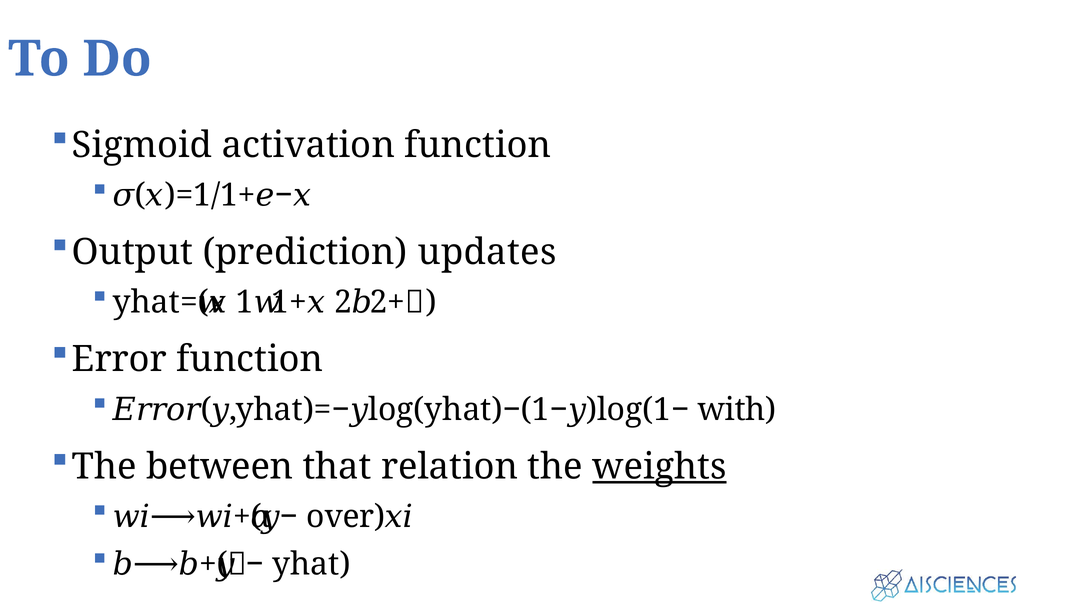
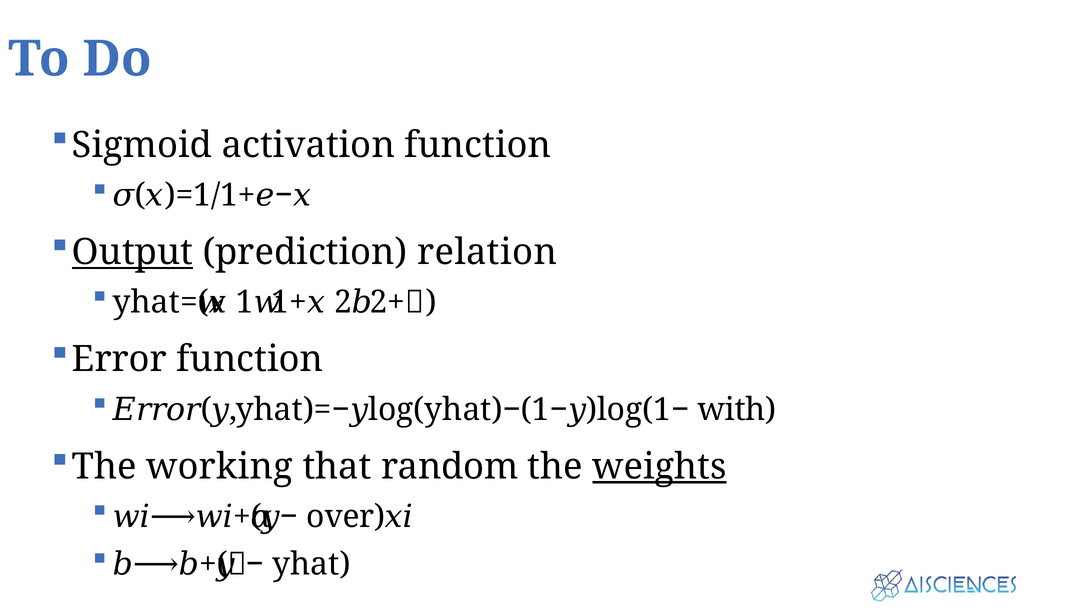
Output underline: none -> present
updates: updates -> relation
between: between -> working
relation: relation -> random
